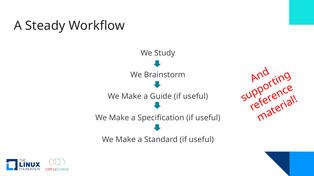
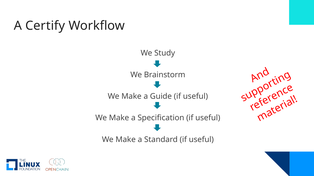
Steady: Steady -> Certify
